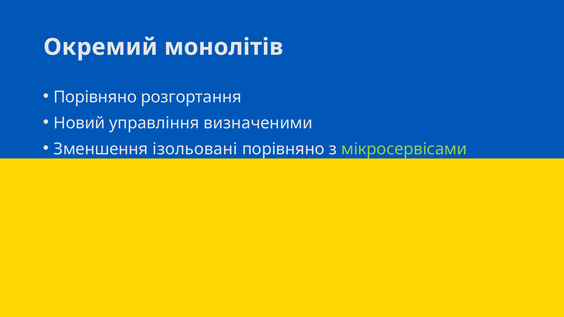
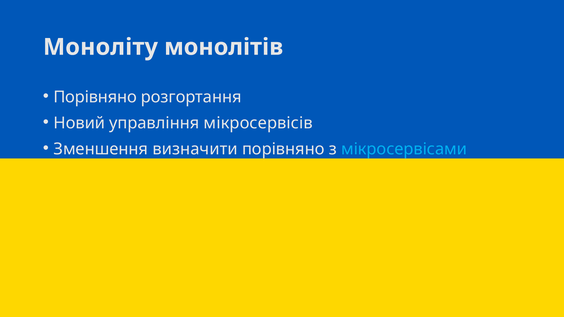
Окремий: Окремий -> Моноліту
визначеними: визначеними -> мікросервісів
ізольовані: ізольовані -> визначити
мікросервісами colour: light green -> light blue
